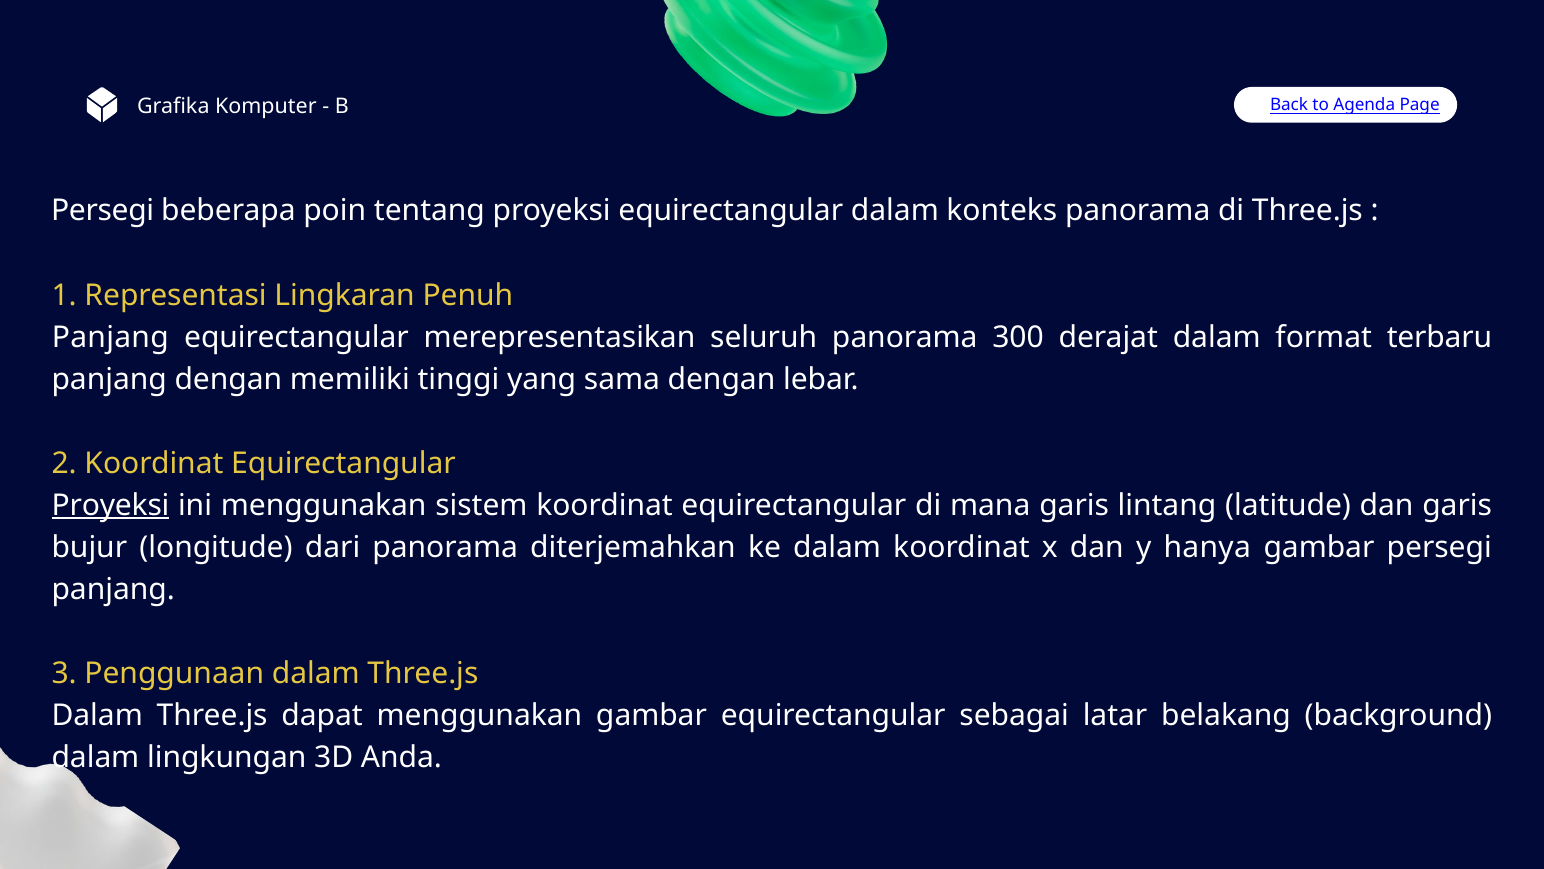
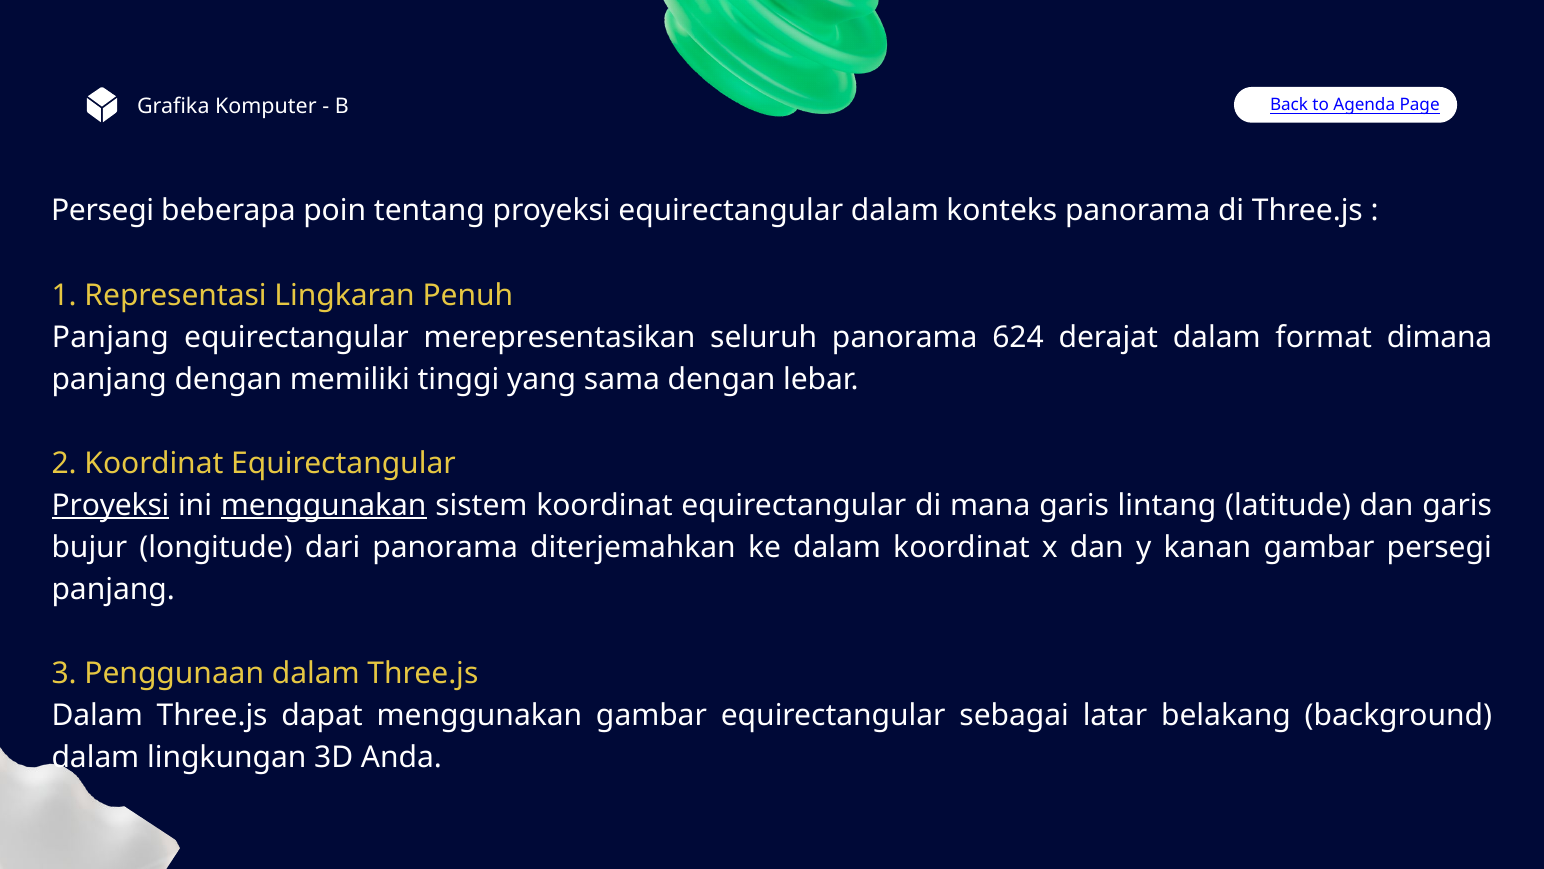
300: 300 -> 624
terbaru: terbaru -> dimana
menggunakan at (324, 505) underline: none -> present
hanya: hanya -> kanan
